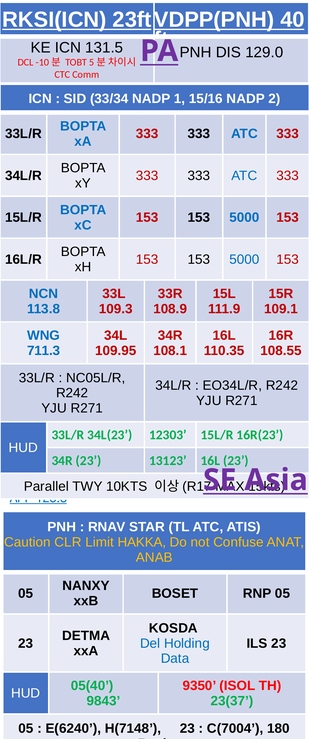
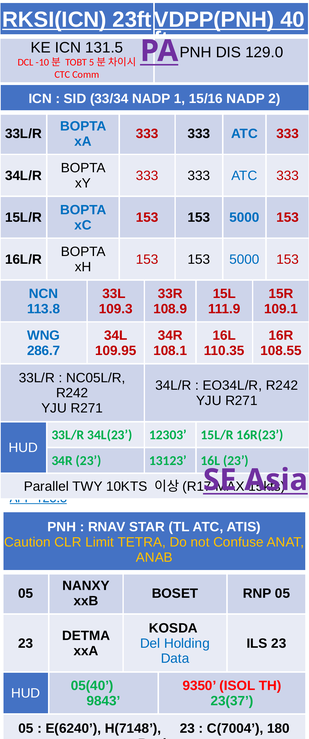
711.3: 711.3 -> 286.7
HAKKA: HAKKA -> TETRA
